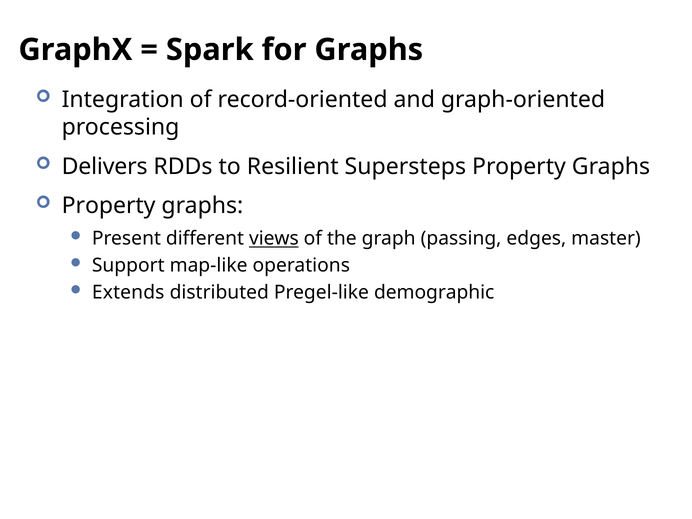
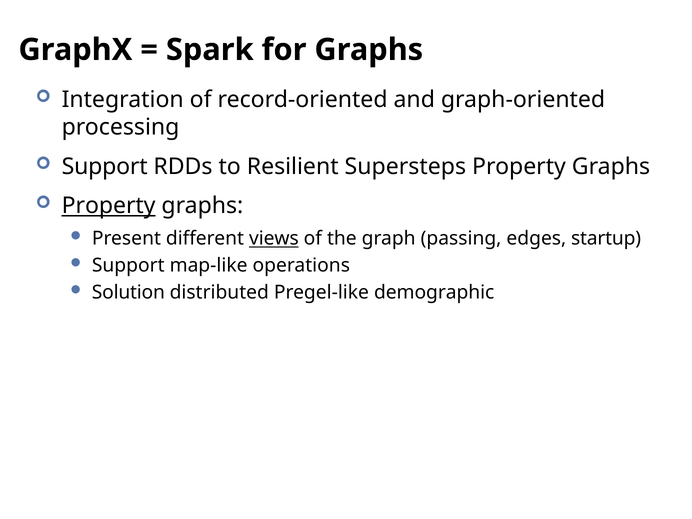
Delivers at (105, 167): Delivers -> Support
Property at (109, 206) underline: none -> present
master: master -> startup
Extends: Extends -> Solution
